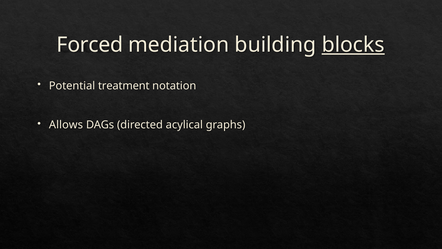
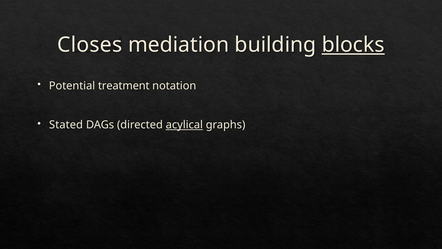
Forced: Forced -> Closes
Allows: Allows -> Stated
acylical underline: none -> present
